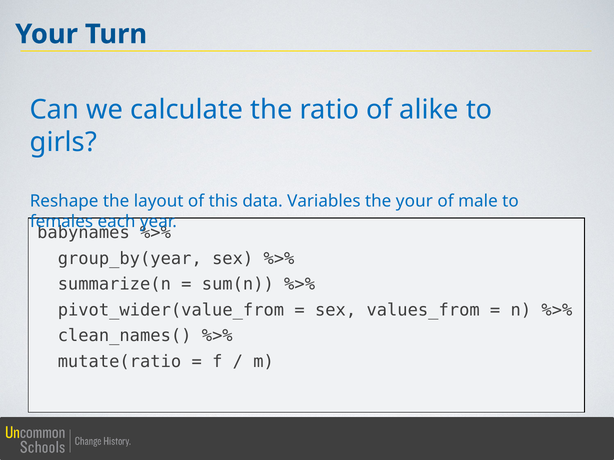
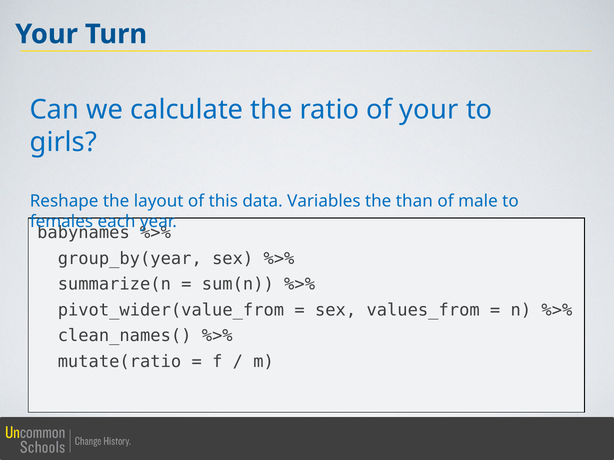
of alike: alike -> your
the your: your -> than
